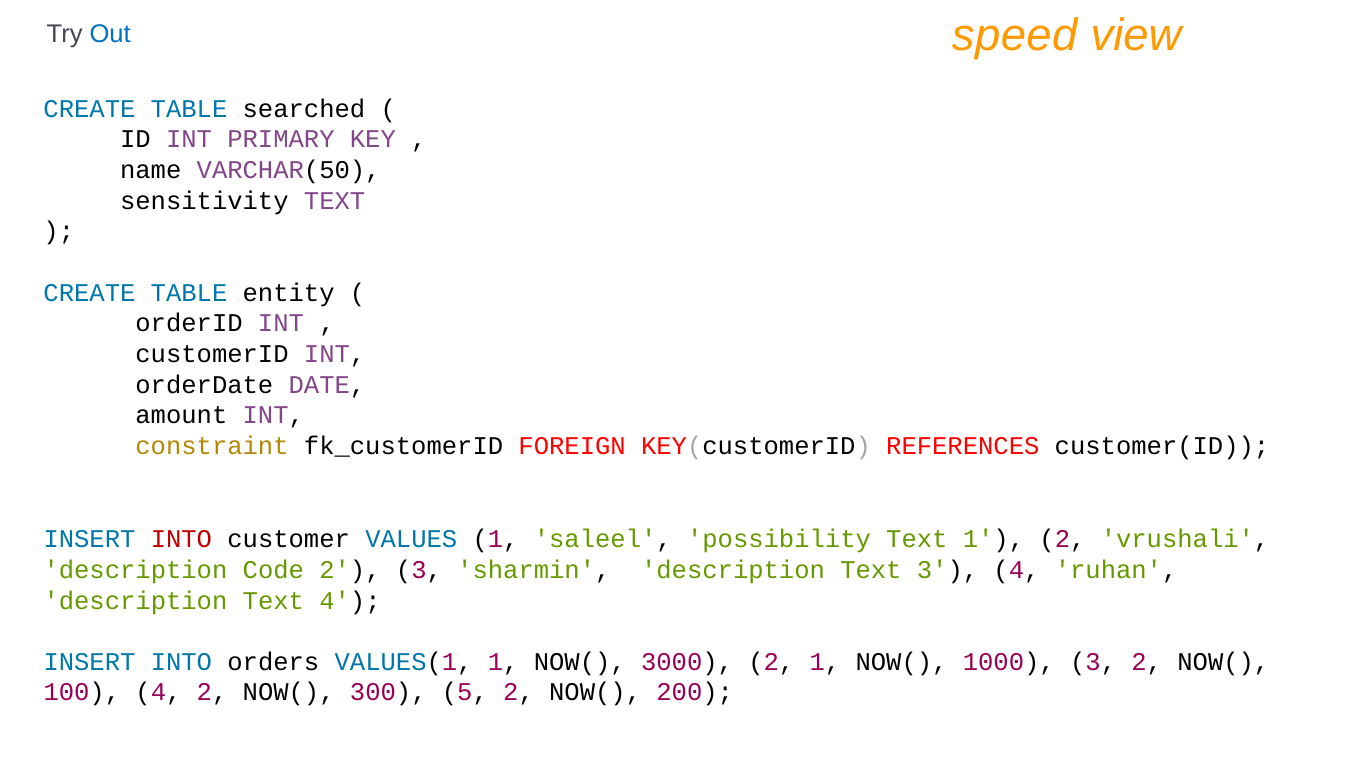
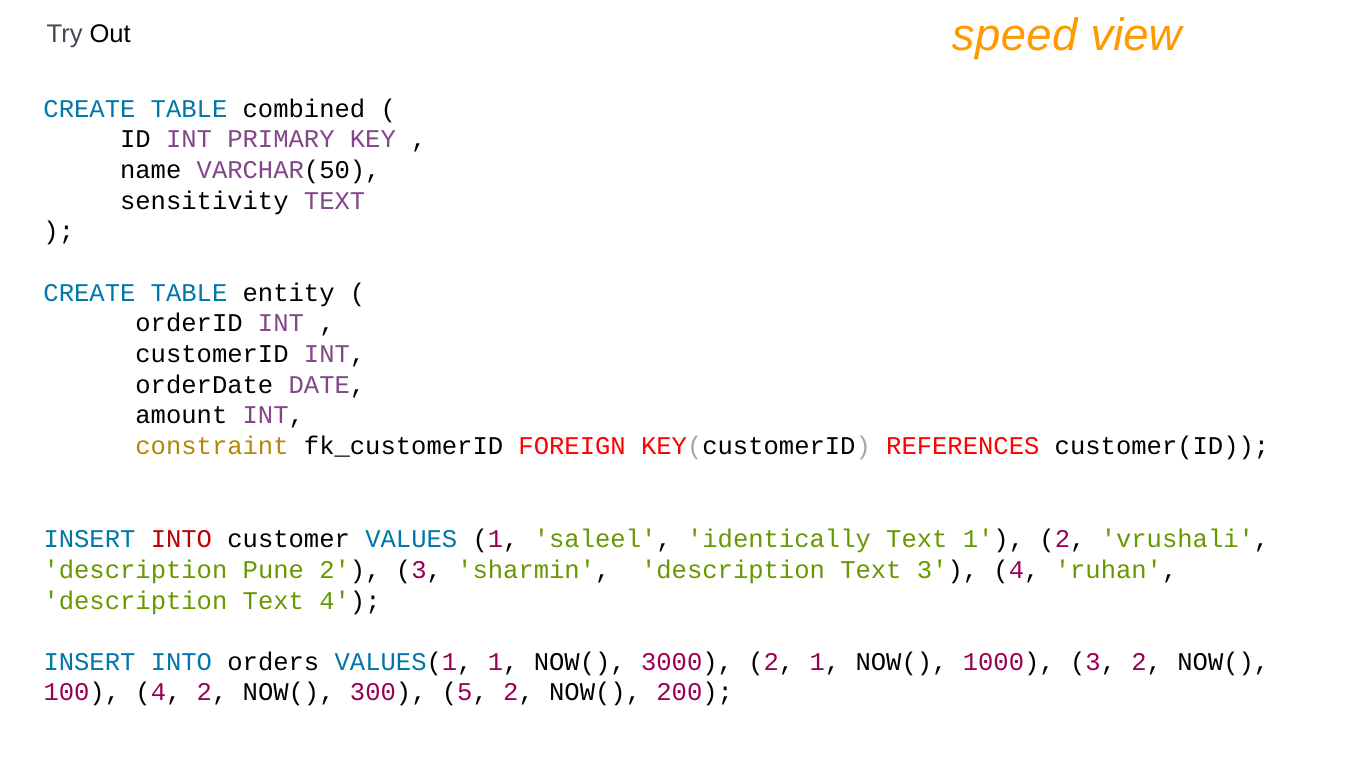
Out colour: blue -> black
searched: searched -> combined
possibility: possibility -> identically
Code: Code -> Pune
